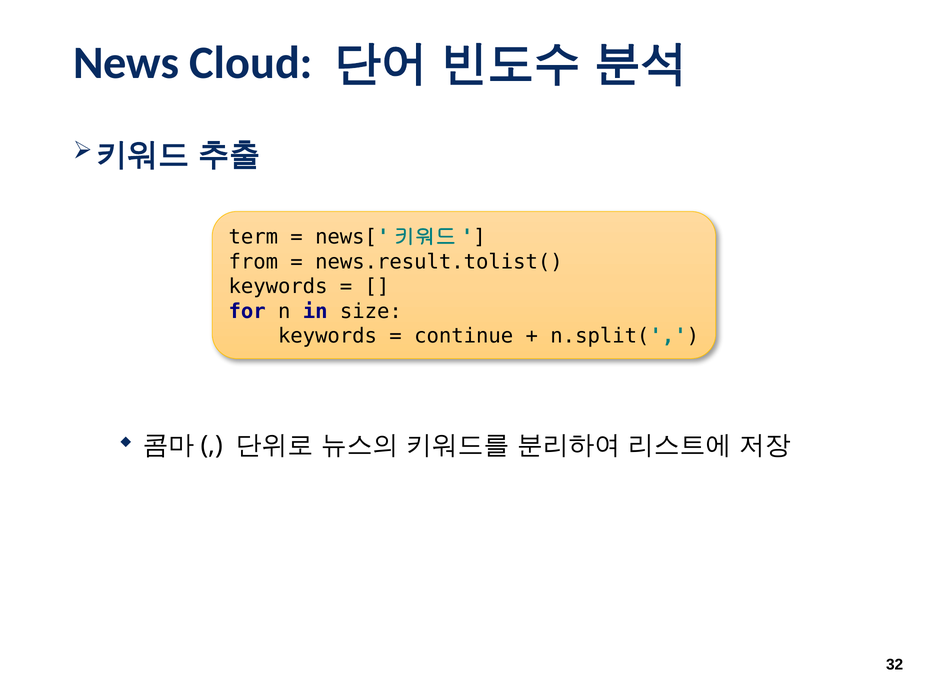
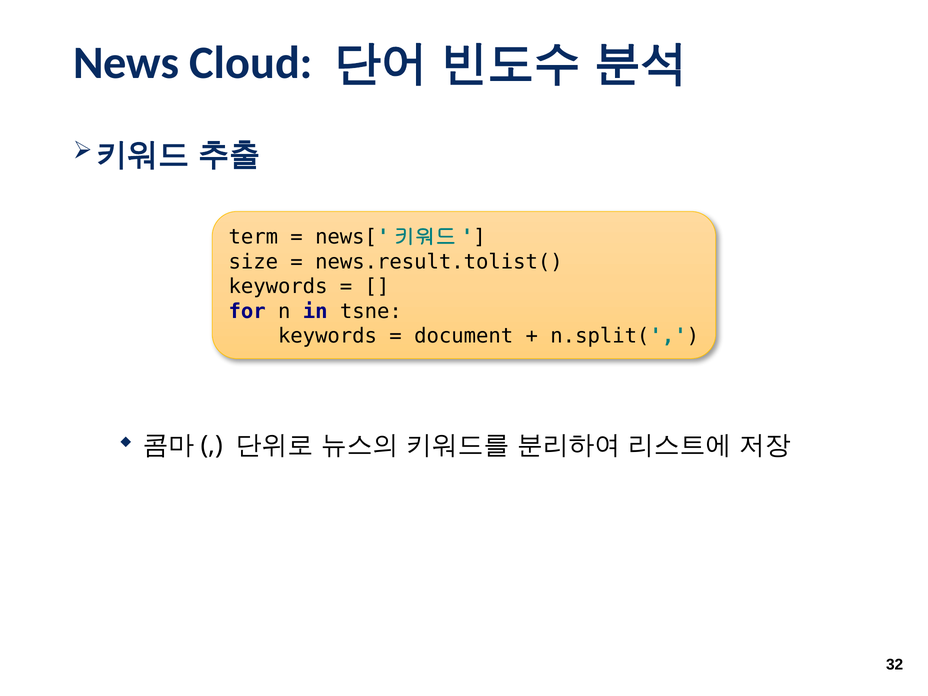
from: from -> size
size: size -> tsne
continue: continue -> document
